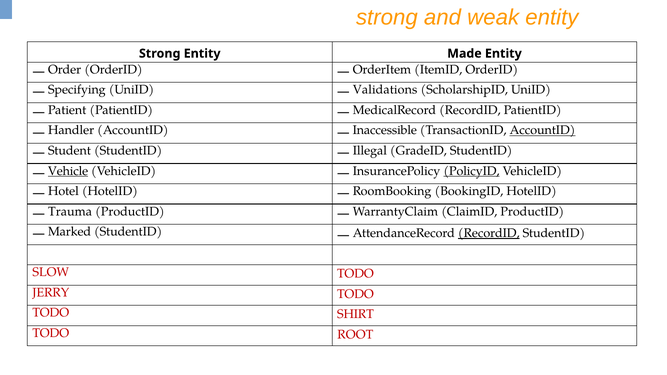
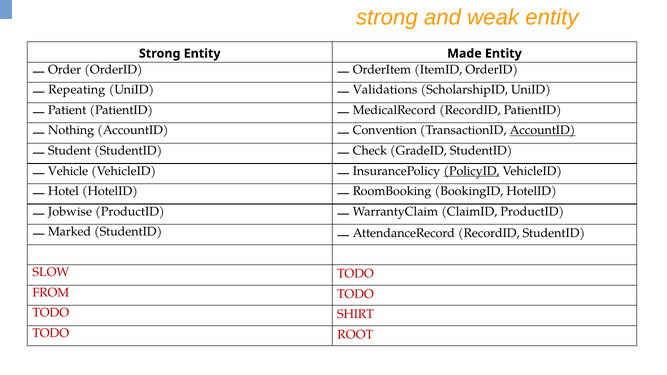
Specifying: Specifying -> Repeating
Handler: Handler -> Nothing
Inaccessible: Inaccessible -> Convention
Illegal: Illegal -> Check
Vehicle underline: present -> none
Trauma: Trauma -> Jobwise
RecordID at (489, 233) underline: present -> none
JERRY: JERRY -> FROM
